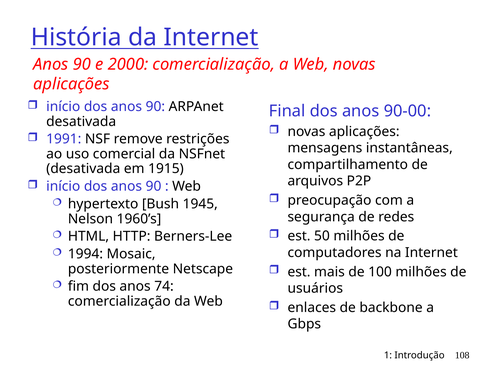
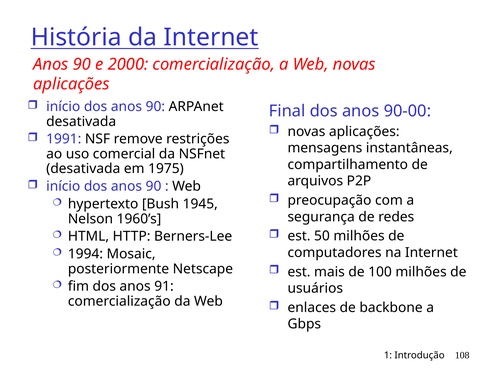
1915: 1915 -> 1975
74: 74 -> 91
